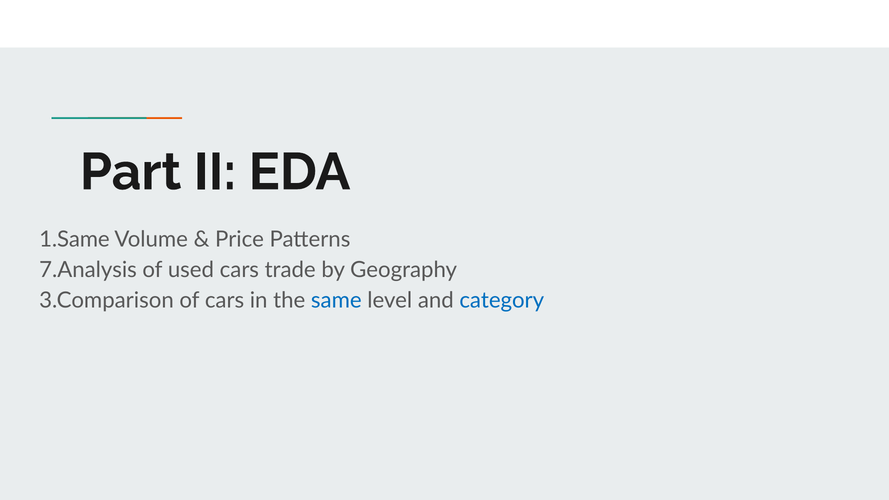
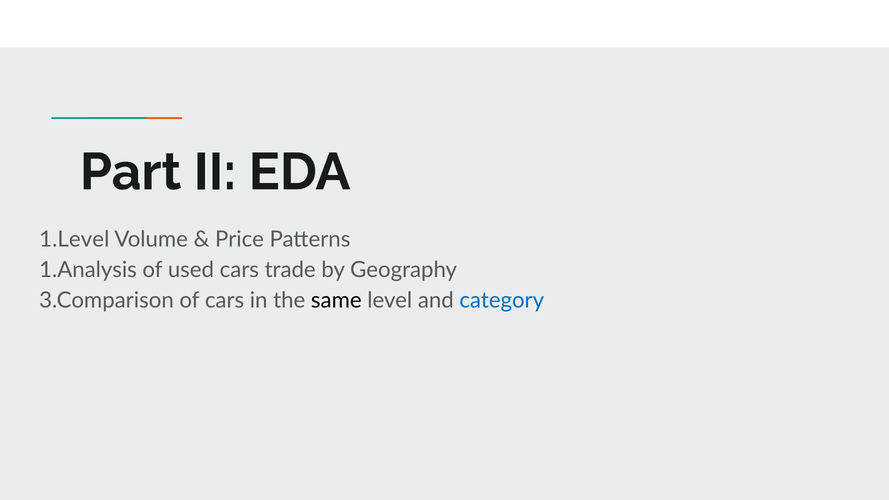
1.Same: 1.Same -> 1.Level
7.Analysis: 7.Analysis -> 1.Analysis
same colour: blue -> black
